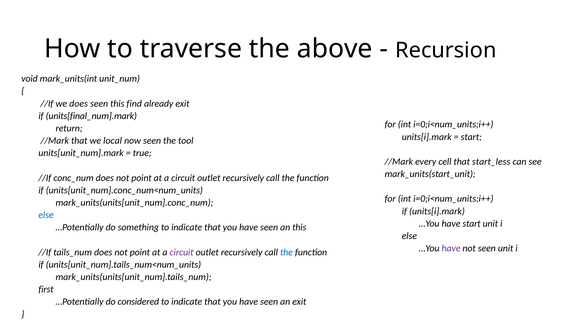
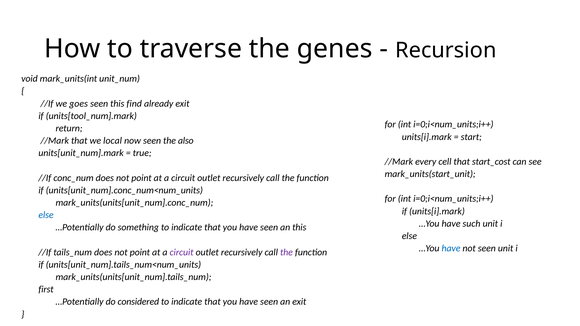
above: above -> genes
we does: does -> goes
units[final_num].mark: units[final_num].mark -> units[tool_num].mark
tool: tool -> also
start_less: start_less -> start_cost
have start: start -> such
have at (451, 249) colour: purple -> blue
the at (286, 252) colour: blue -> purple
